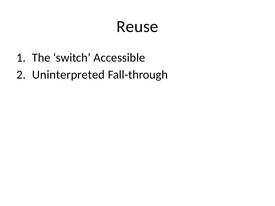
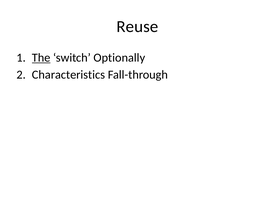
The underline: none -> present
Accessible: Accessible -> Optionally
Uninterpreted: Uninterpreted -> Characteristics
